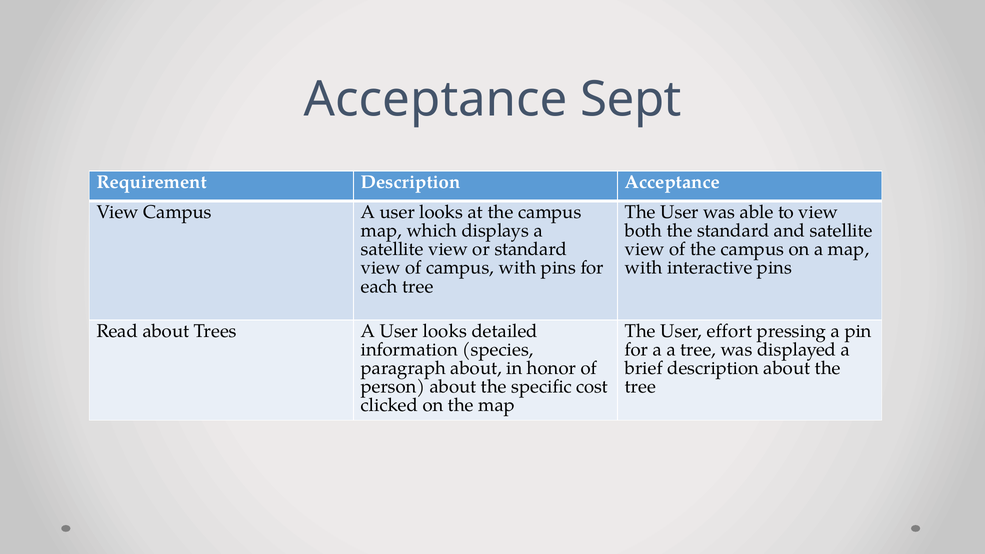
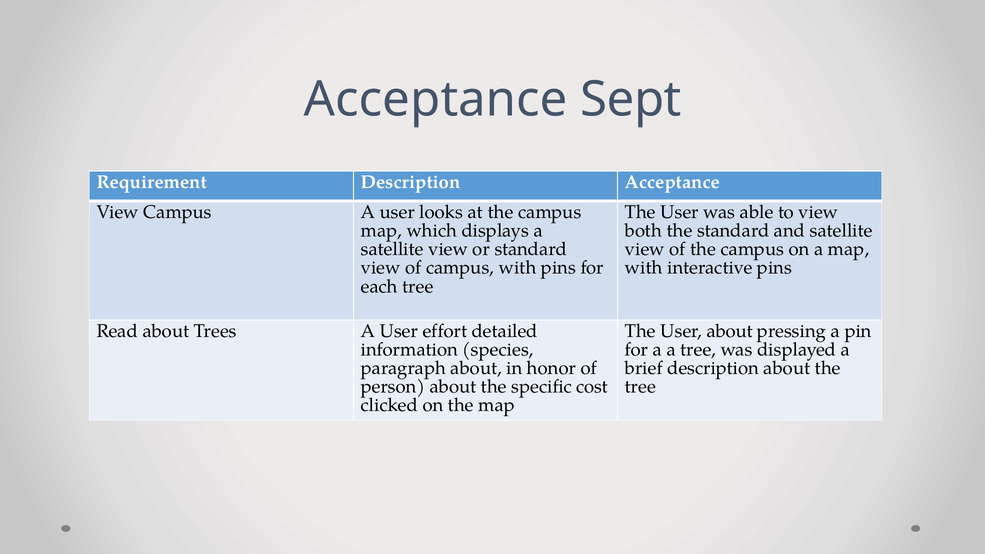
Trees A User looks: looks -> effort
User effort: effort -> about
